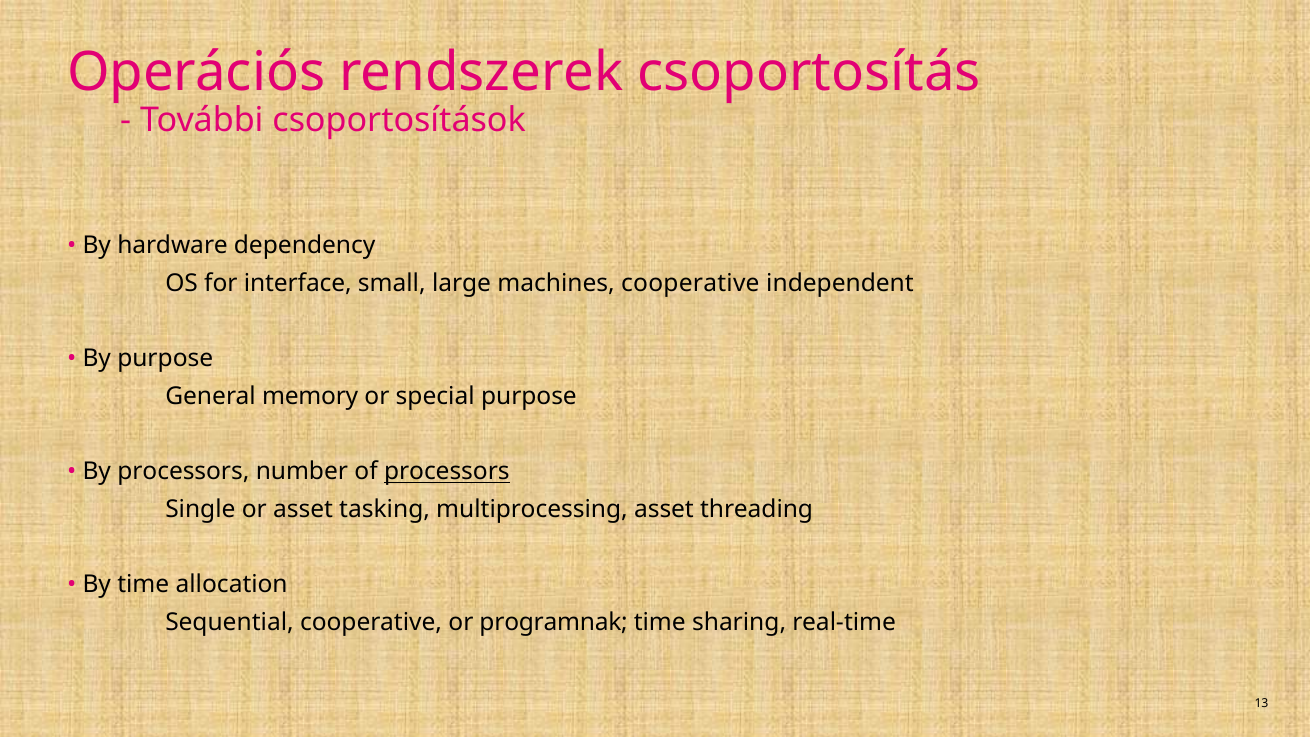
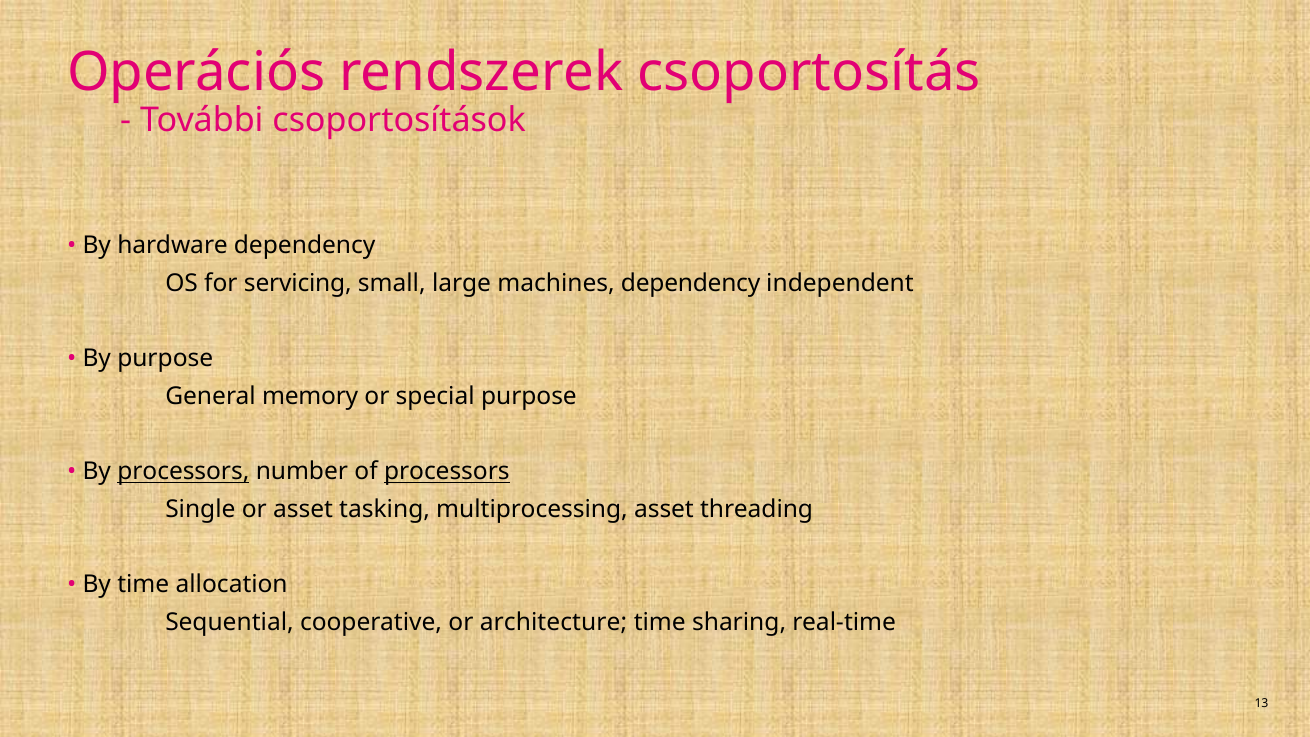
interface: interface -> servicing
machines cooperative: cooperative -> dependency
processors at (183, 472) underline: none -> present
programnak: programnak -> architecture
